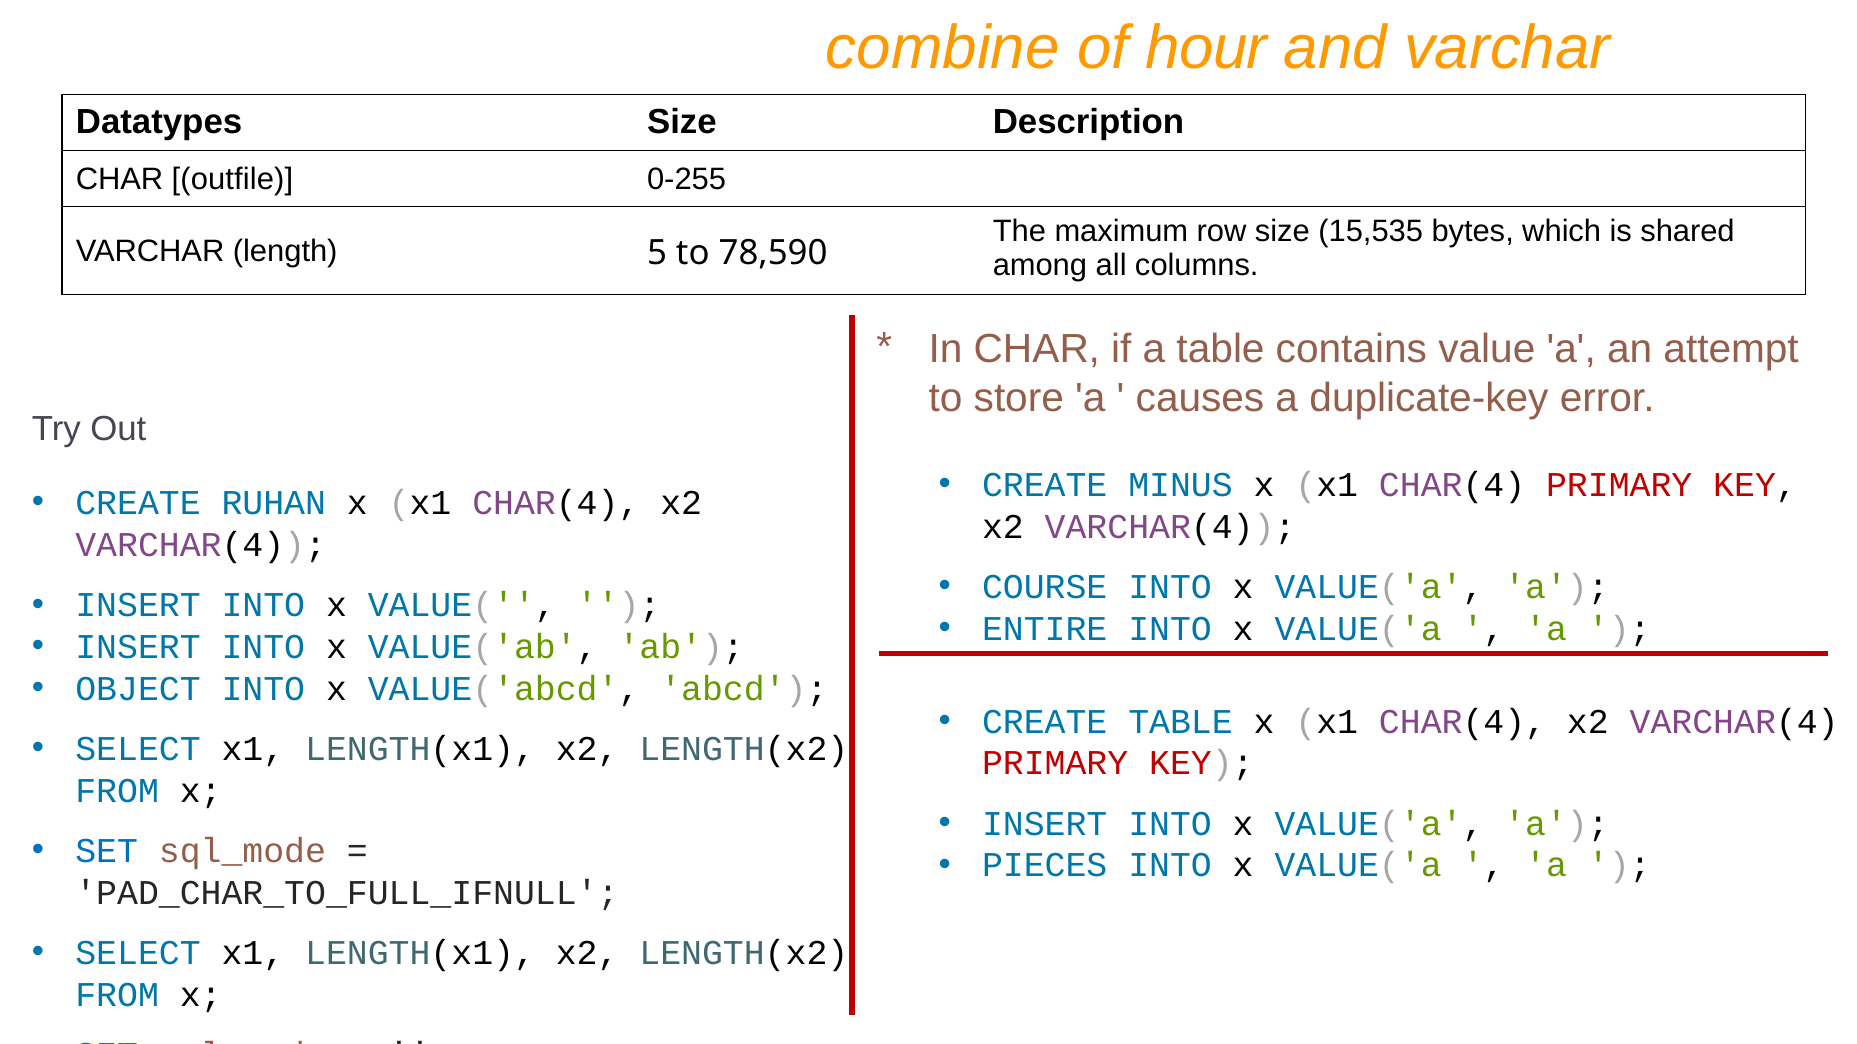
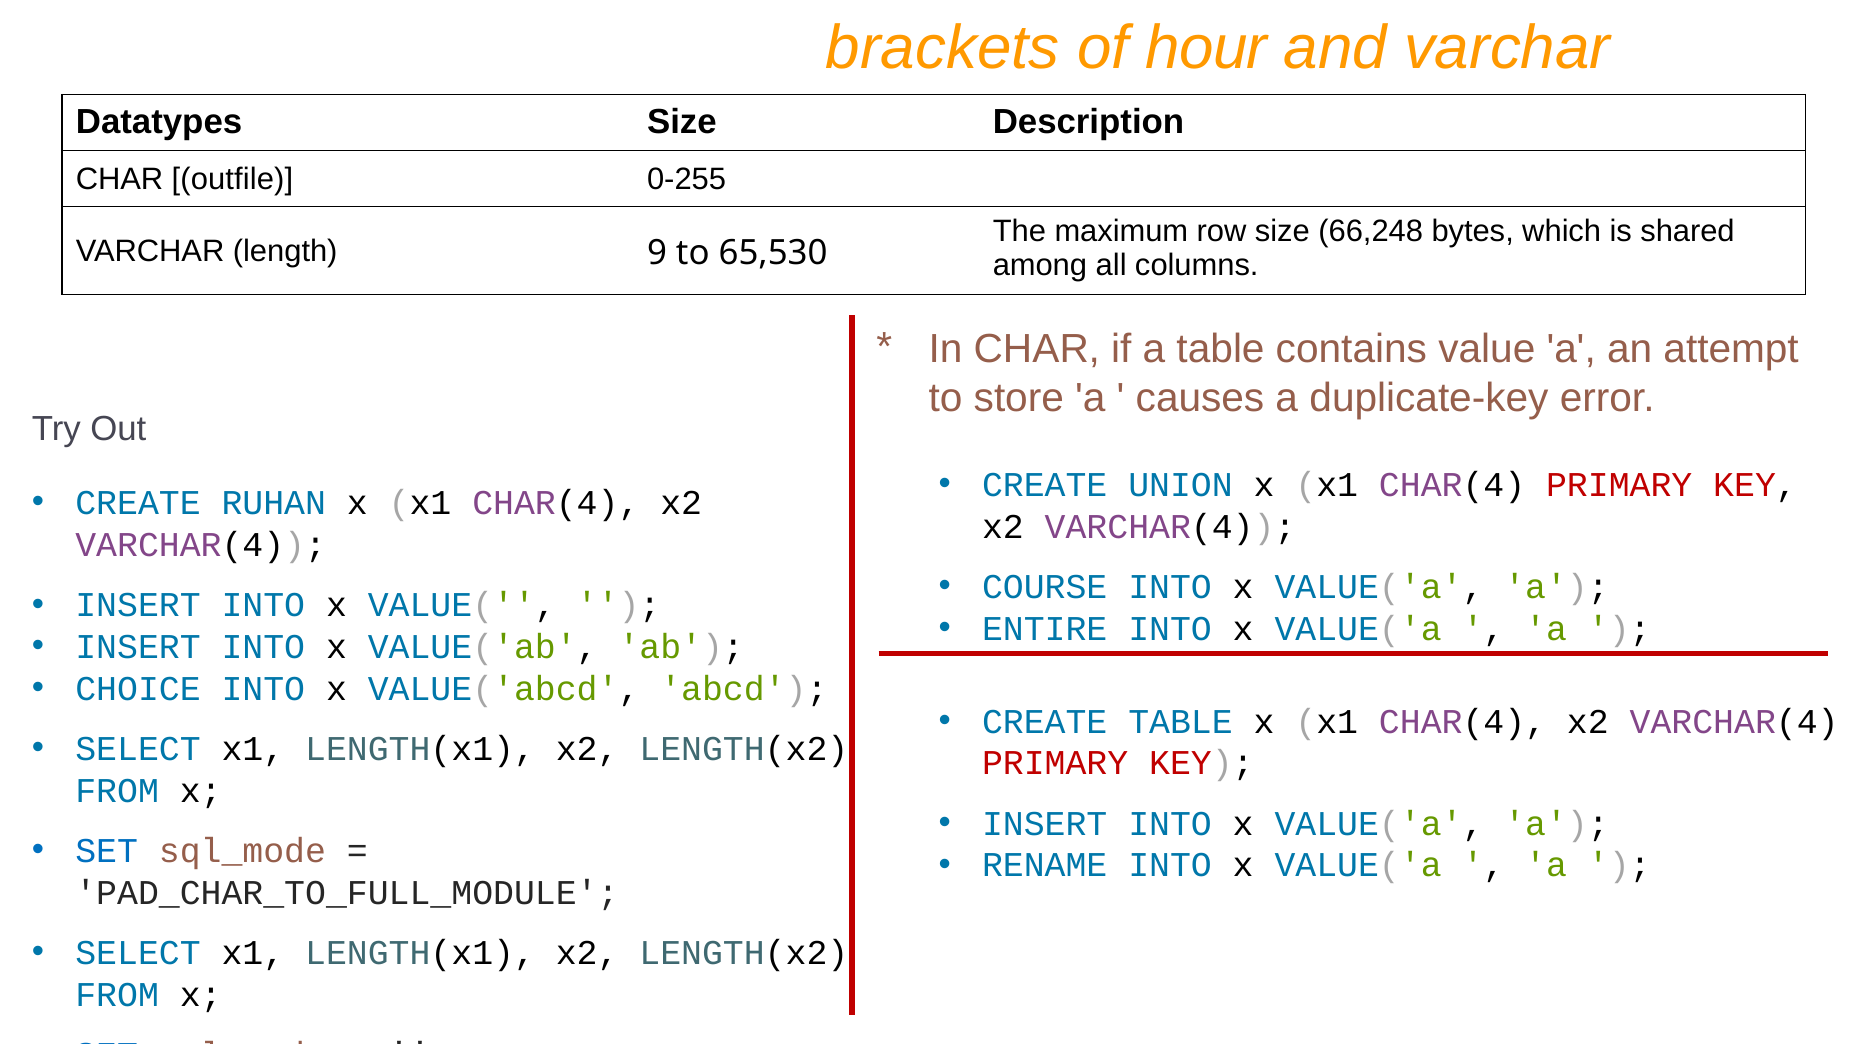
combine: combine -> brackets
15,535: 15,535 -> 66,248
5: 5 -> 9
78,590: 78,590 -> 65,530
MINUS: MINUS -> UNION
OBJECT: OBJECT -> CHOICE
PIECES: PIECES -> RENAME
PAD_CHAR_TO_FULL_IFNULL: PAD_CHAR_TO_FULL_IFNULL -> PAD_CHAR_TO_FULL_MODULE
